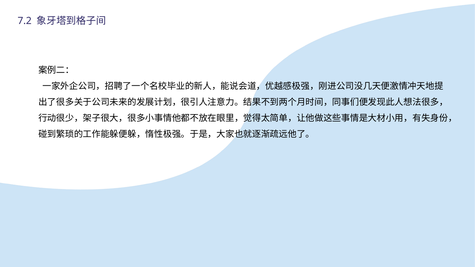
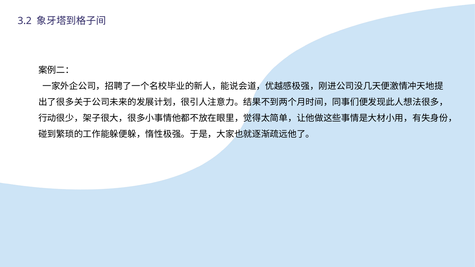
7.2: 7.2 -> 3.2
